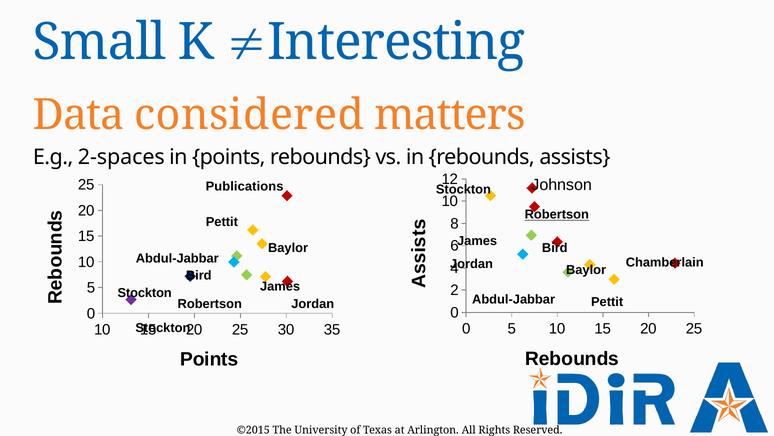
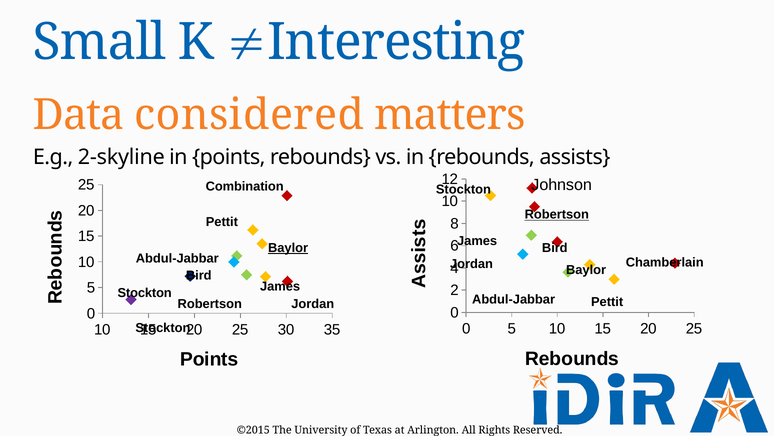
2-spaces: 2-spaces -> 2-skyline
Publications: Publications -> Combination
Baylor at (288, 247) underline: none -> present
